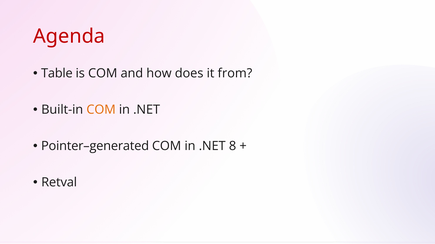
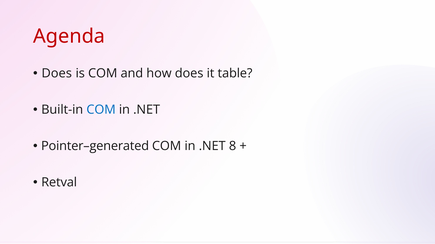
Table at (57, 74): Table -> Does
from: from -> table
COM at (101, 110) colour: orange -> blue
